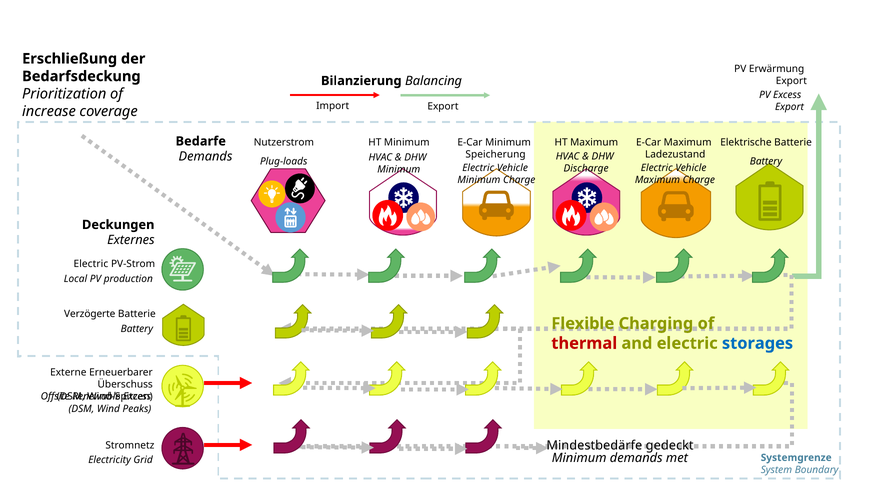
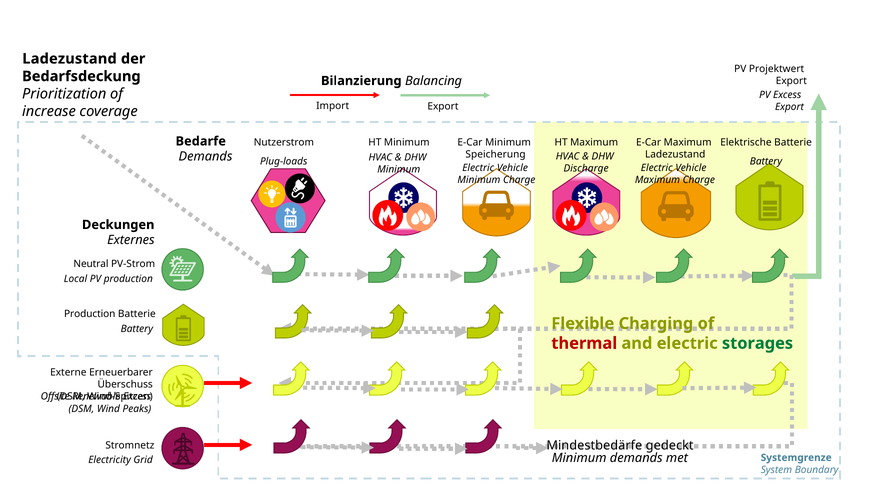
Erschließung at (70, 59): Erschließung -> Ladezustand
Erwärmung: Erwärmung -> Projektwert
Electric at (91, 264): Electric -> Neutral
Verzögerte at (90, 313): Verzögerte -> Production
storages colour: blue -> green
